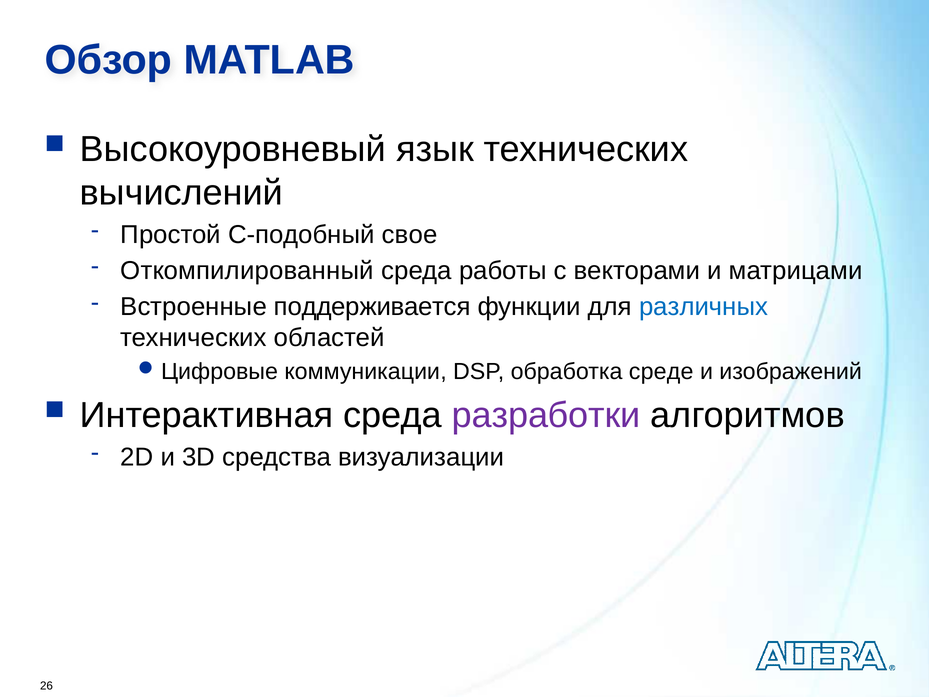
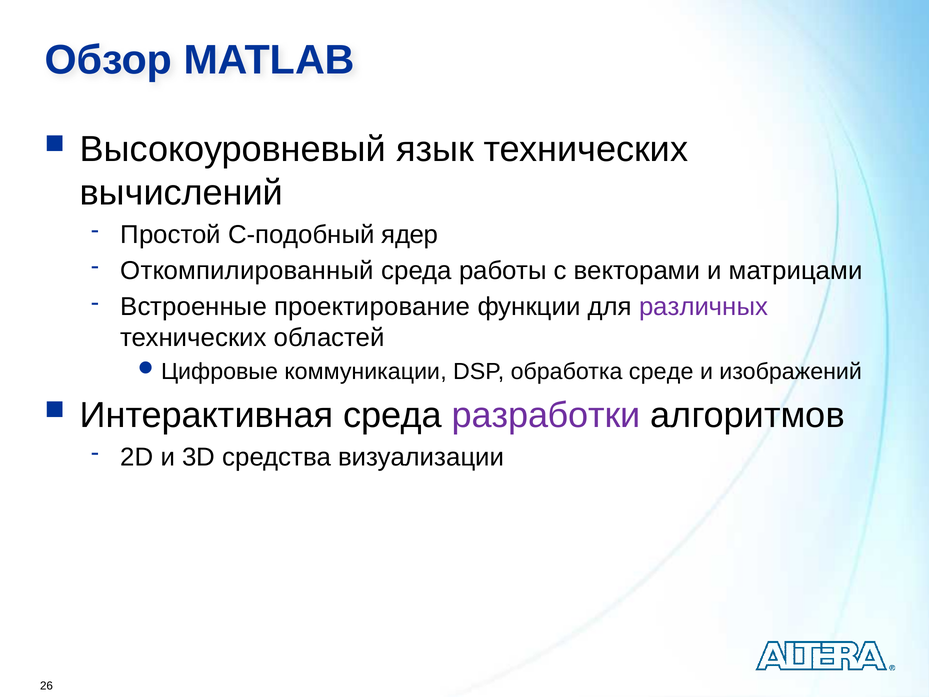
свое: свое -> ядер
поддерживается: поддерживается -> проектирование
различных colour: blue -> purple
